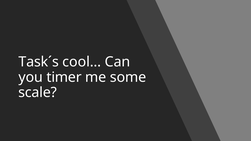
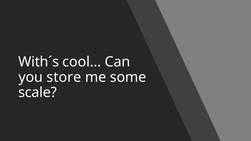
Task´s: Task´s -> With´s
timer: timer -> store
